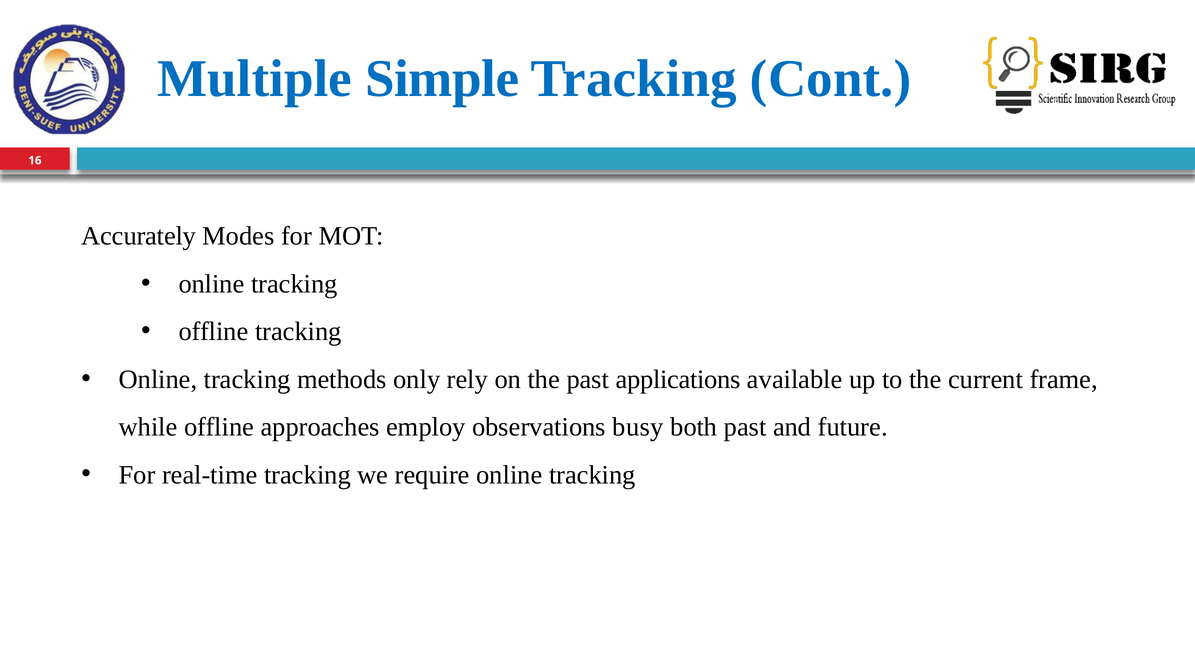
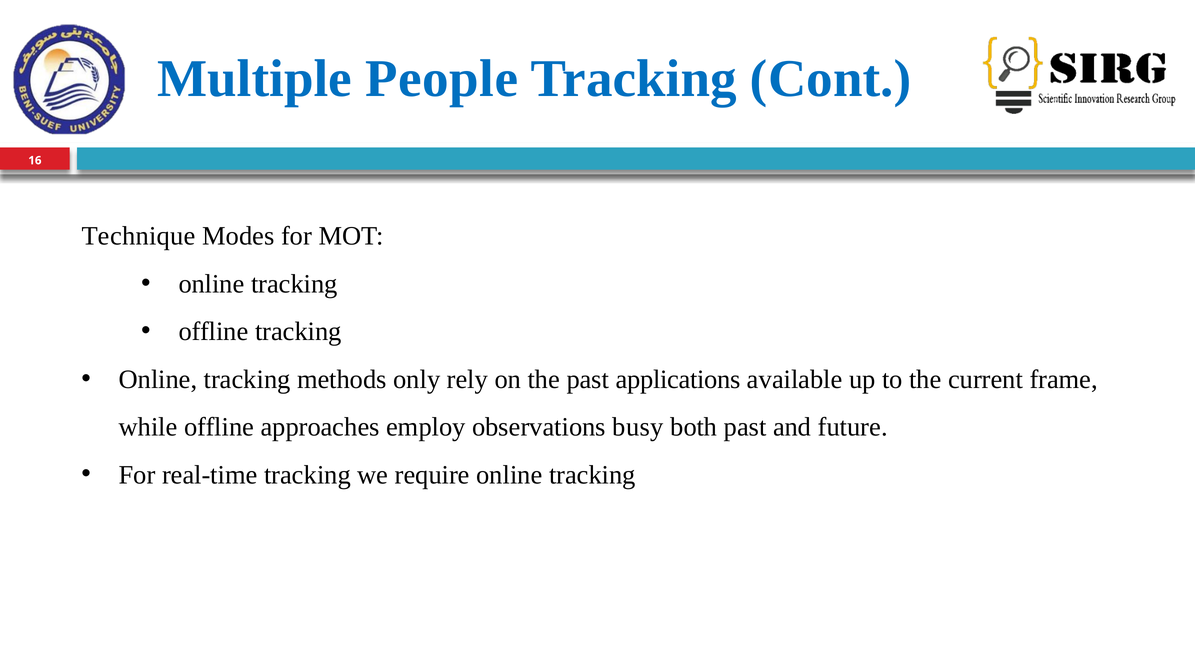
Simple: Simple -> People
Accurately: Accurately -> Technique
